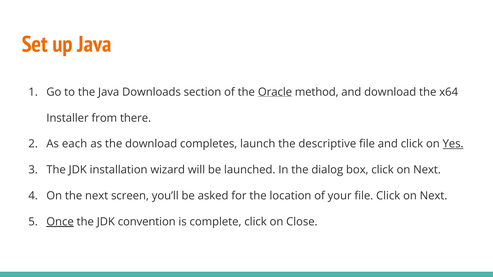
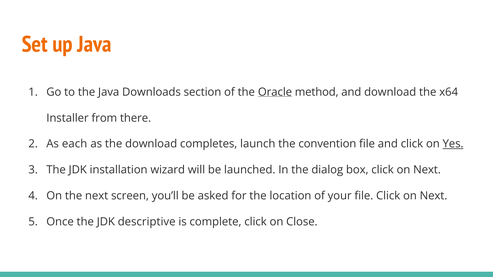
descriptive: descriptive -> convention
Once underline: present -> none
convention: convention -> descriptive
